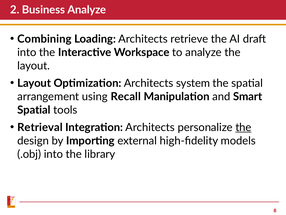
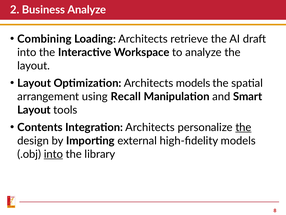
Architects system: system -> models
Spatial at (34, 110): Spatial -> Layout
Retrieval: Retrieval -> Contents
into at (53, 154) underline: none -> present
